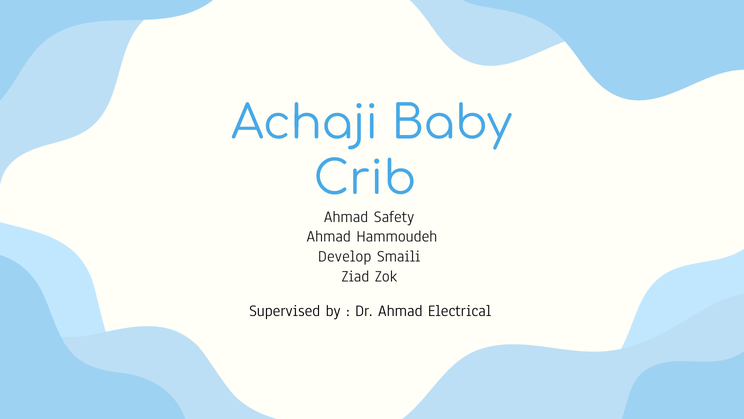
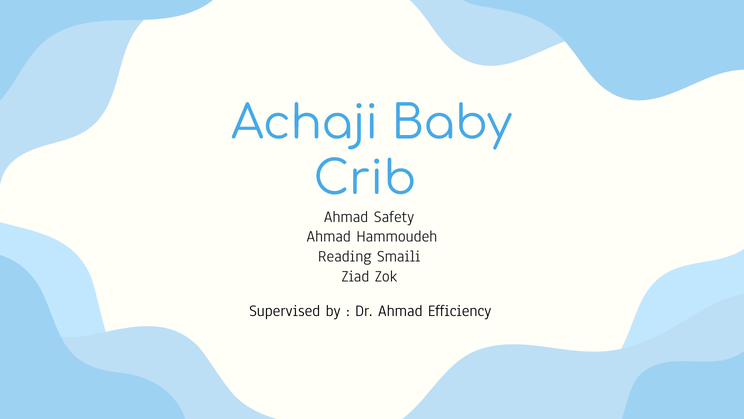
Develop: Develop -> Reading
Electrical: Electrical -> Efficiency
